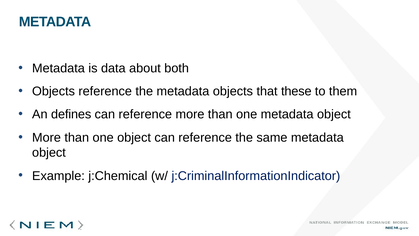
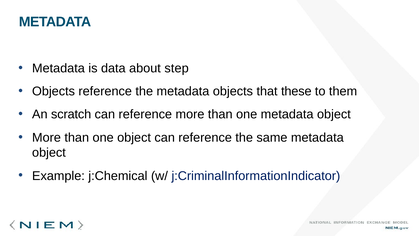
both: both -> step
defines: defines -> scratch
